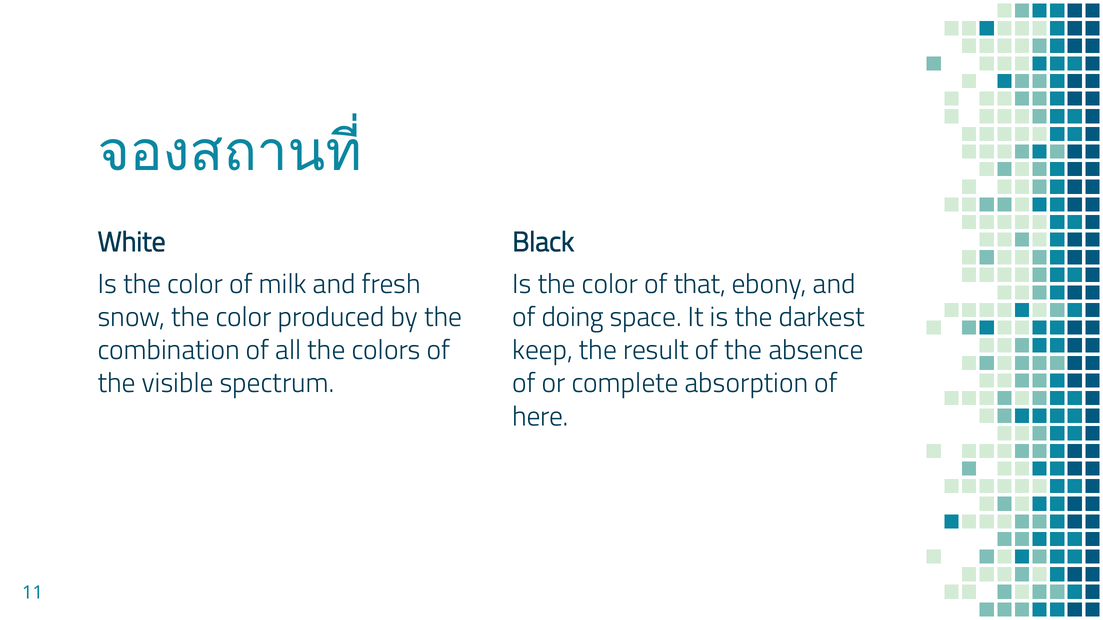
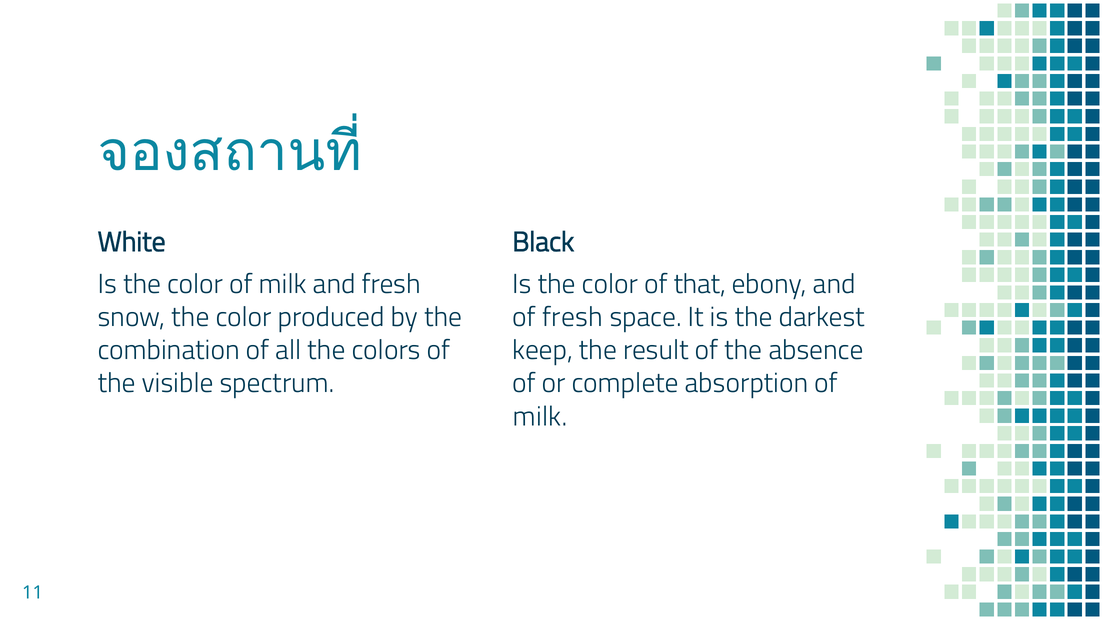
of doing: doing -> fresh
here at (540, 417): here -> milk
